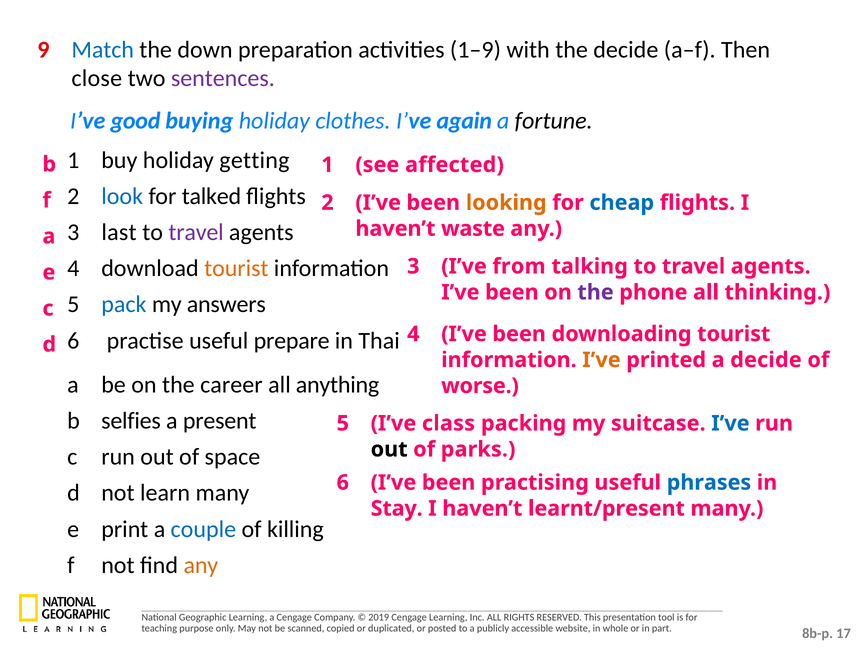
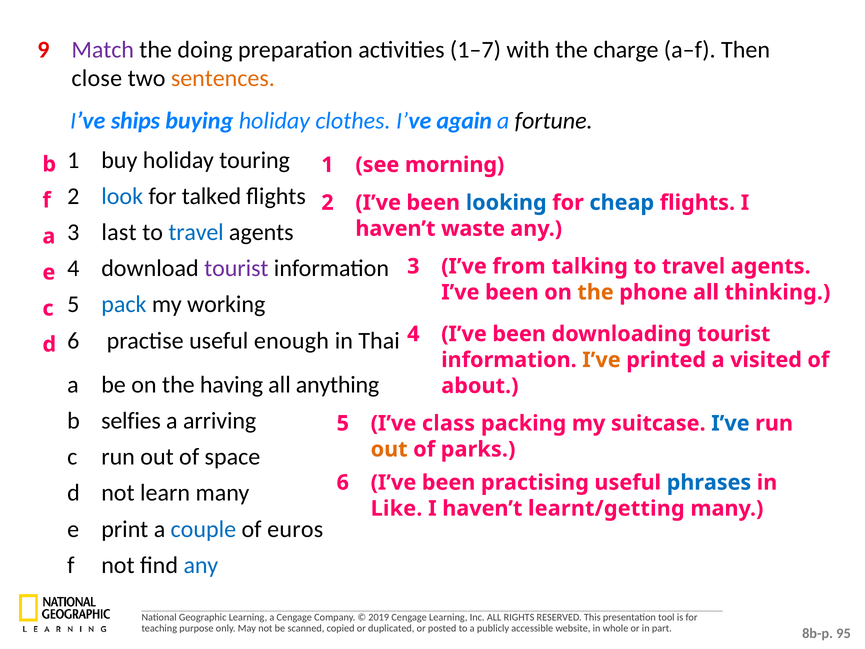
Match colour: blue -> purple
down: down -> doing
1–9: 1–9 -> 1–7
the decide: decide -> charge
sentences colour: purple -> orange
good: good -> ships
getting: getting -> touring
affected: affected -> morning
looking colour: orange -> blue
travel at (196, 232) colour: purple -> blue
tourist at (236, 268) colour: orange -> purple
the at (596, 292) colour: purple -> orange
answers: answers -> working
prepare: prepare -> enough
a decide: decide -> visited
career: career -> having
worse: worse -> about
present: present -> arriving
out at (389, 449) colour: black -> orange
Stay: Stay -> Like
learnt/present: learnt/present -> learnt/getting
killing: killing -> euros
any at (201, 565) colour: orange -> blue
17: 17 -> 95
